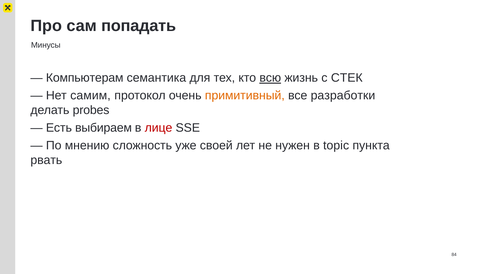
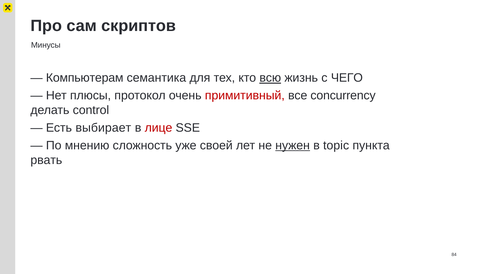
попадать: попадать -> скриптов
СТЕК: СТЕК -> ЧЕГО
самим: самим -> плюсы
примитивный colour: orange -> red
разработки: разработки -> concurrency
probes: probes -> control
выбираем: выбираем -> выбирает
нужен underline: none -> present
